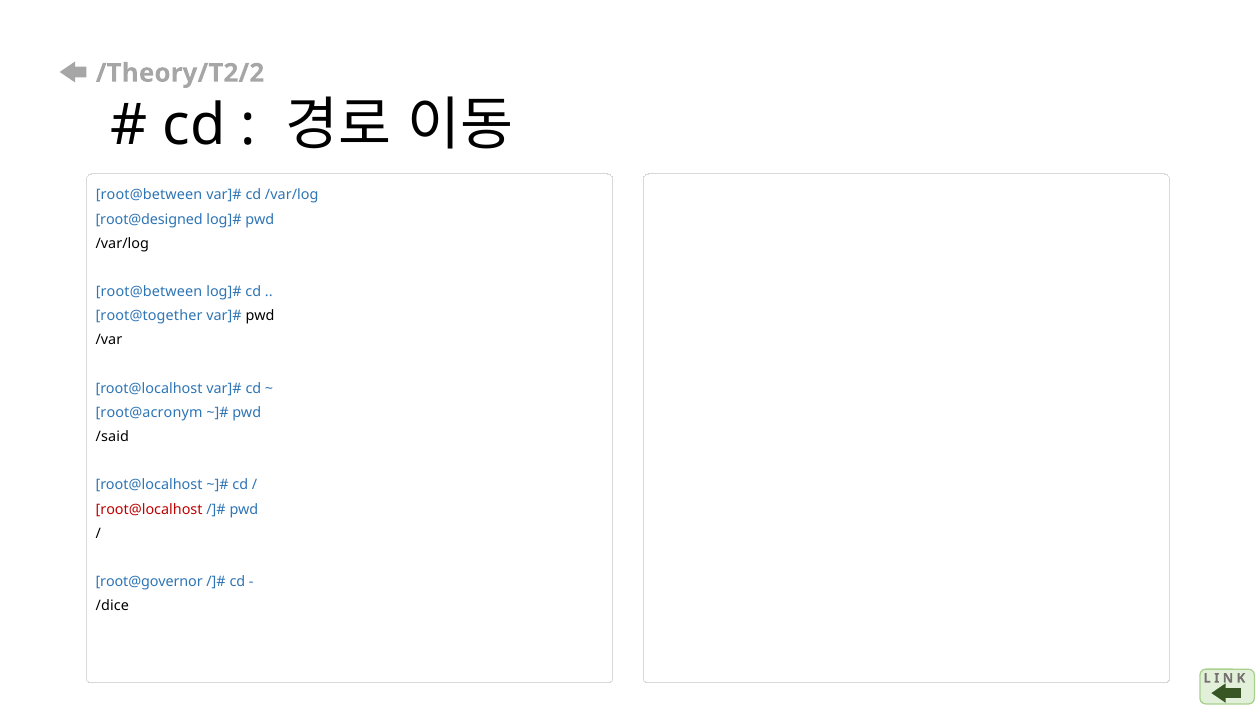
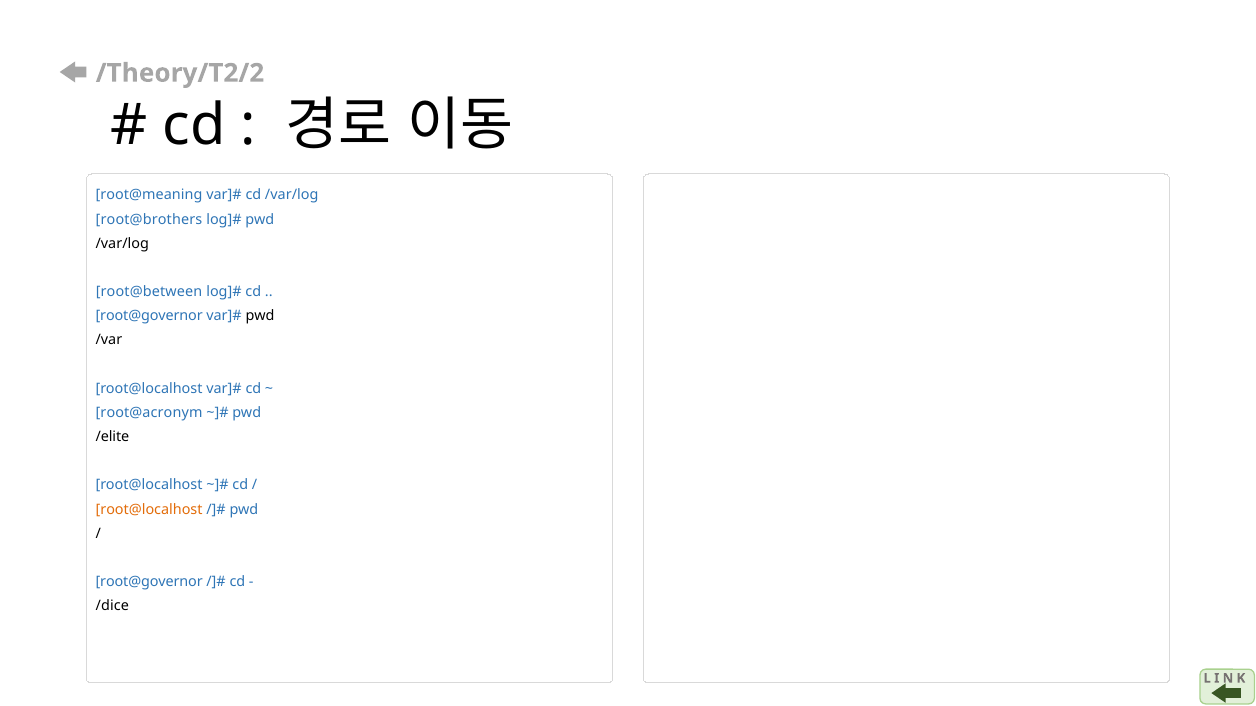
root@between at (149, 195): root@between -> root@meaning
root@designed: root@designed -> root@brothers
root@together at (149, 316): root@together -> root@governor
/said: /said -> /elite
root@localhost at (149, 510) colour: red -> orange
